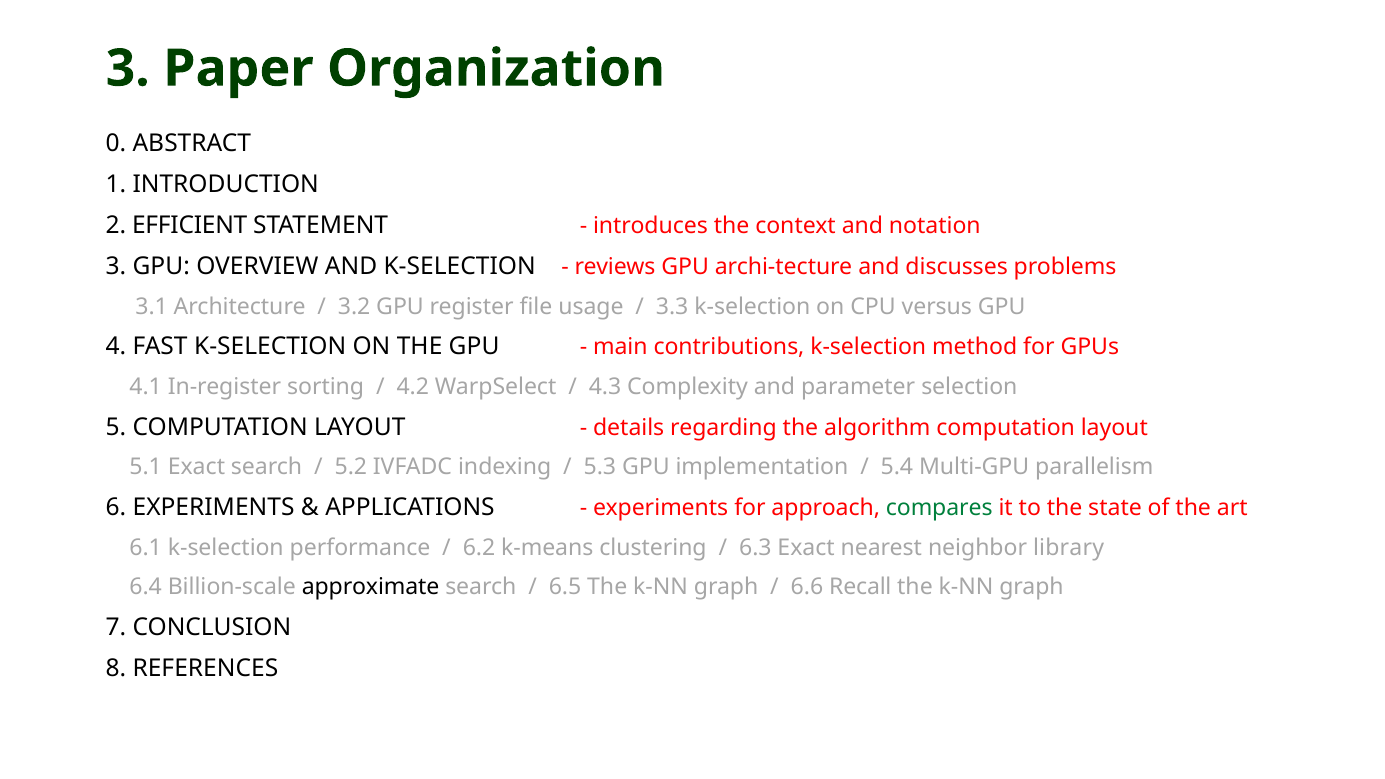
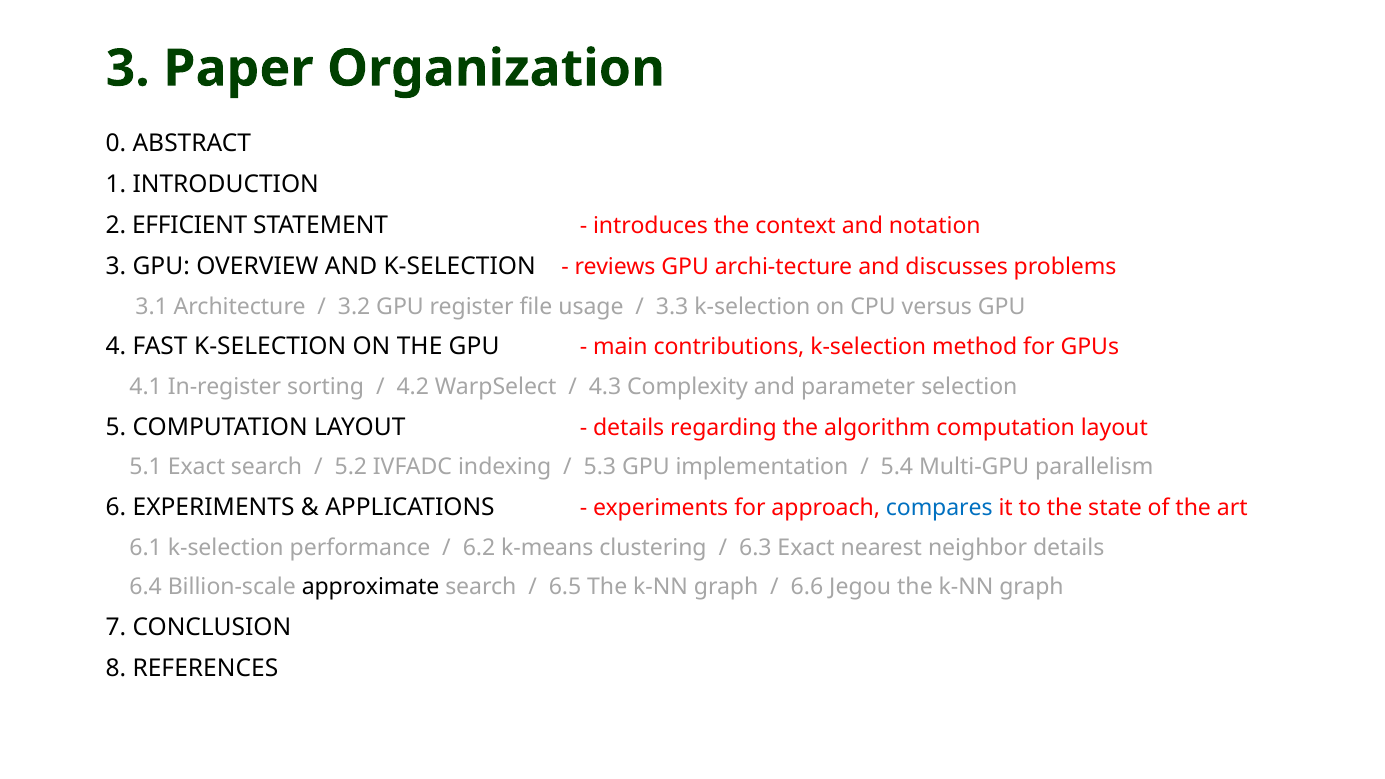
compares colour: green -> blue
neighbor library: library -> details
Recall: Recall -> Jegou
